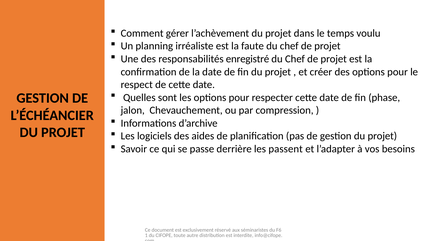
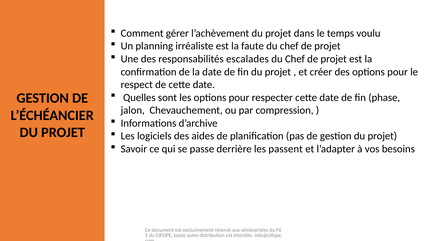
enregistré: enregistré -> escalades
